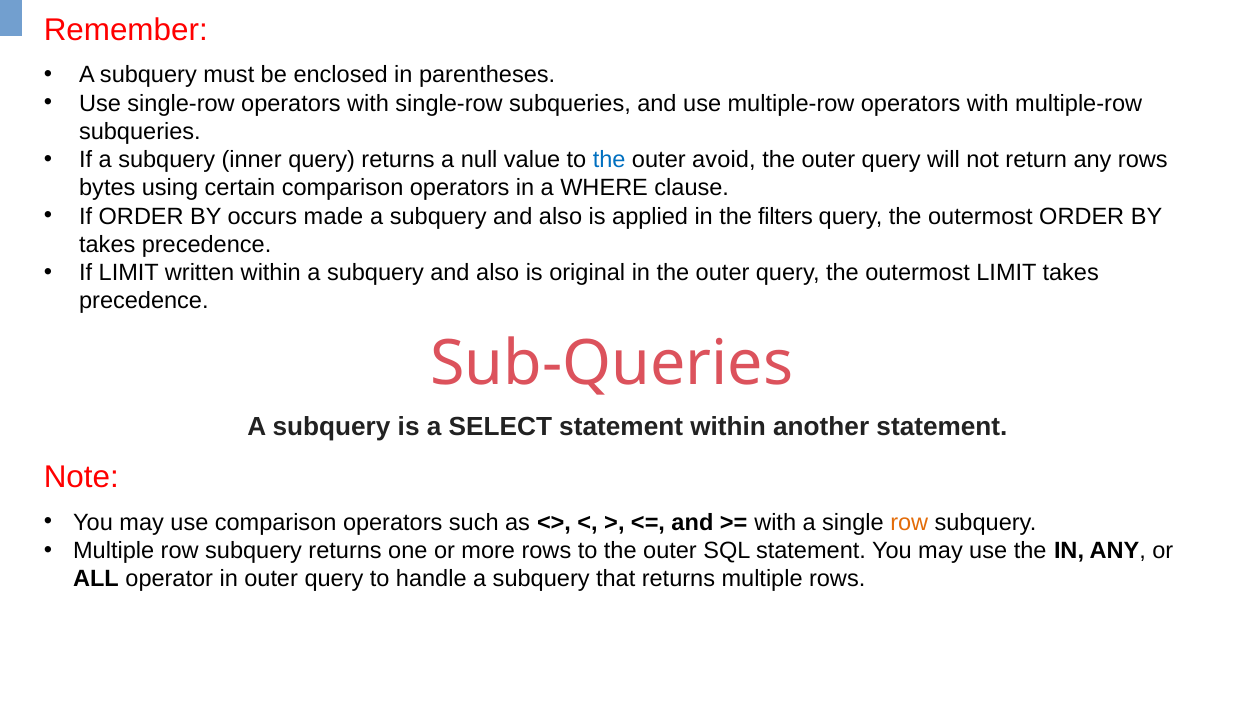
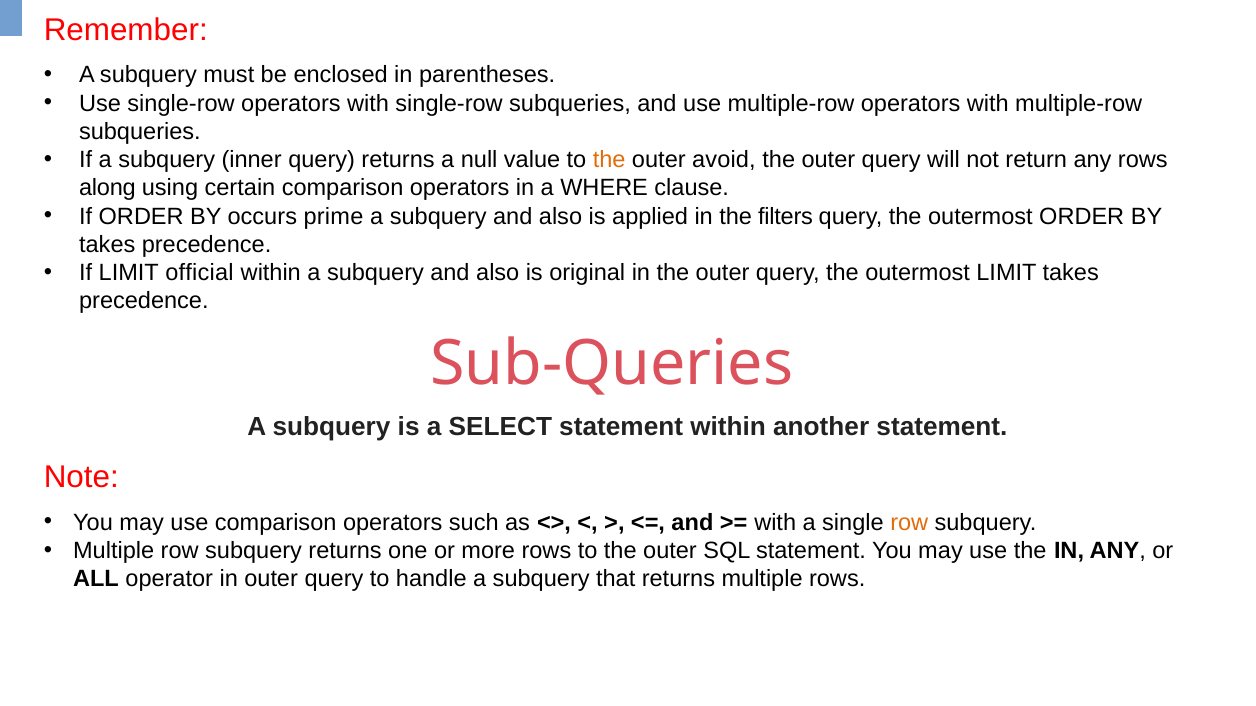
the at (609, 160) colour: blue -> orange
bytes: bytes -> along
made: made -> prime
written: written -> official
